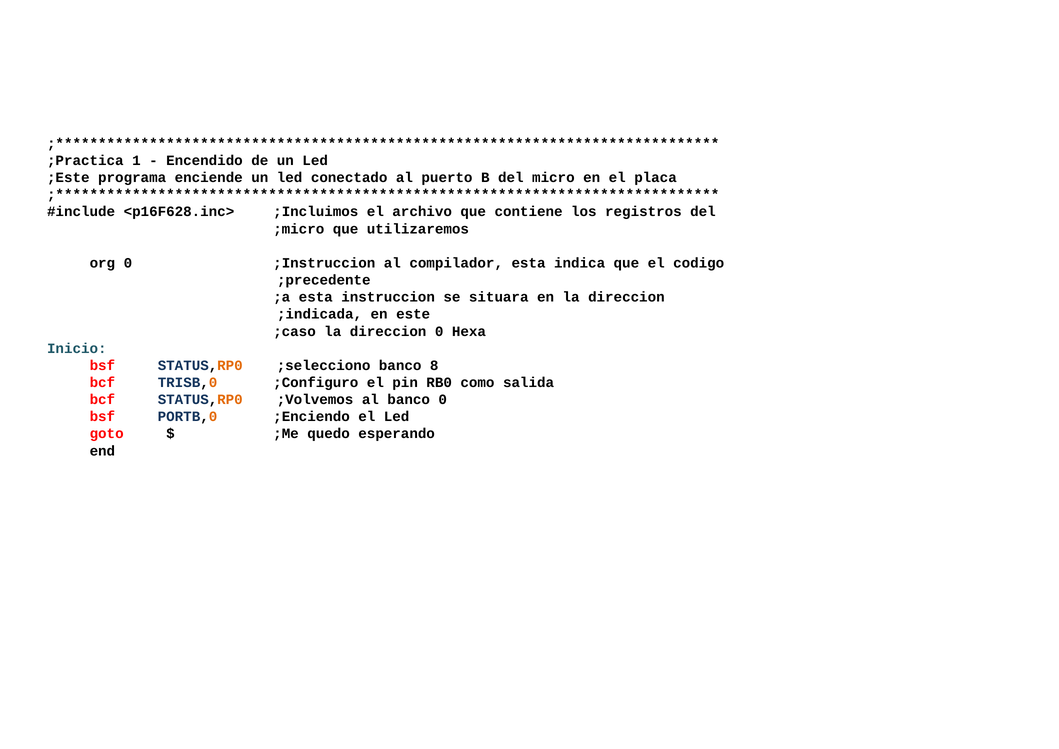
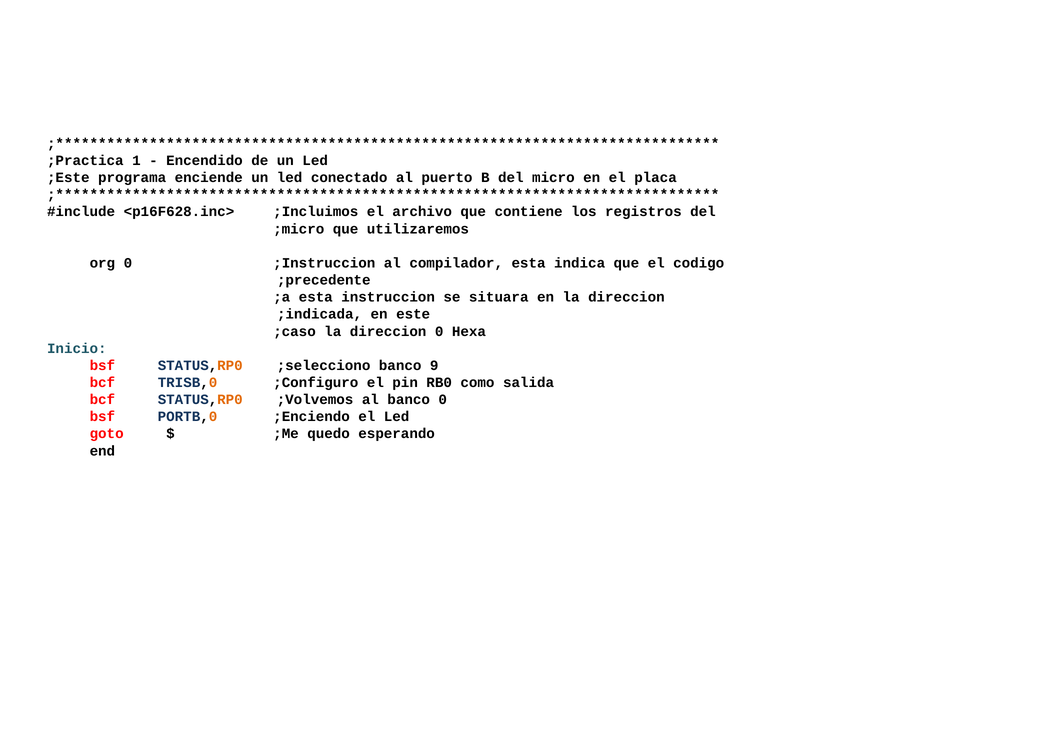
8: 8 -> 9
